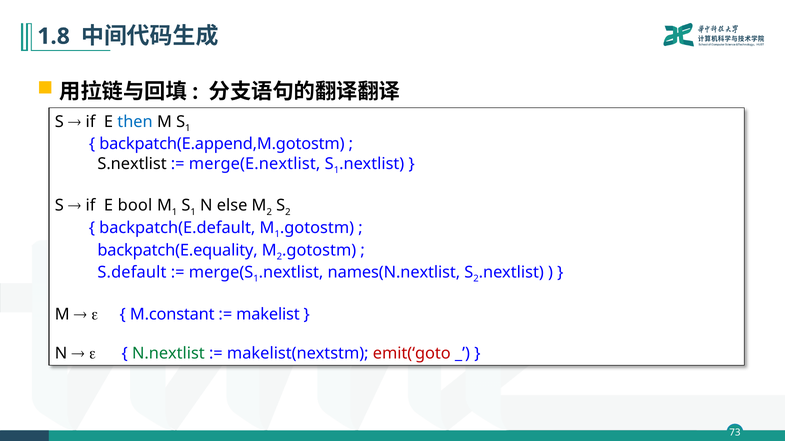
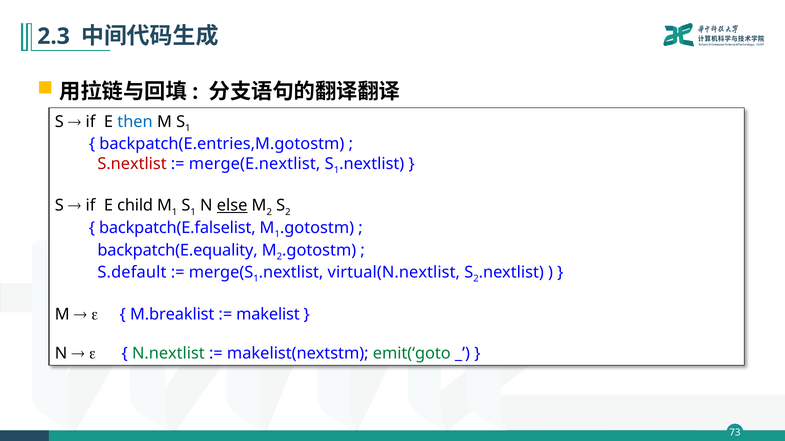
1.8: 1.8 -> 2.3
backpatch(E.append,M.gotostm: backpatch(E.append,M.gotostm -> backpatch(E.entries,M.gotostm
S.nextlist colour: black -> red
bool: bool -> child
else underline: none -> present
backpatch(E.default: backpatch(E.default -> backpatch(E.falselist
names(N.nextlist: names(N.nextlist -> virtual(N.nextlist
M.constant: M.constant -> M.breaklist
emit(‘goto colour: red -> green
